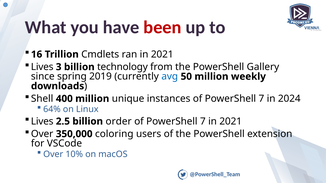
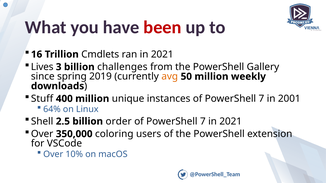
technology: technology -> challenges
avg colour: blue -> orange
Shell: Shell -> Stuff
2024: 2024 -> 2001
Lives at (42, 122): Lives -> Shell
